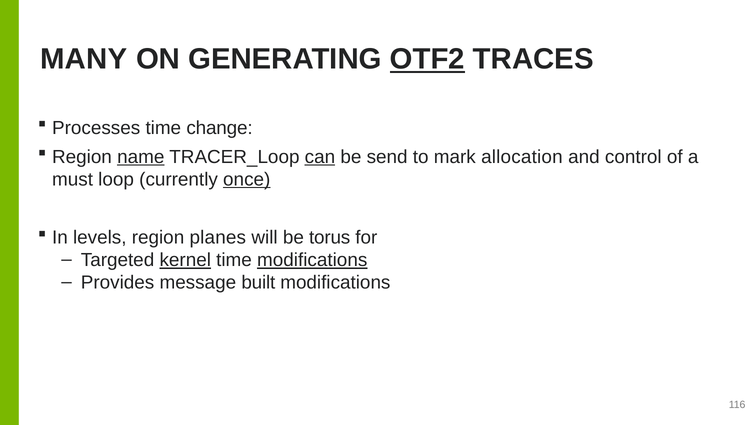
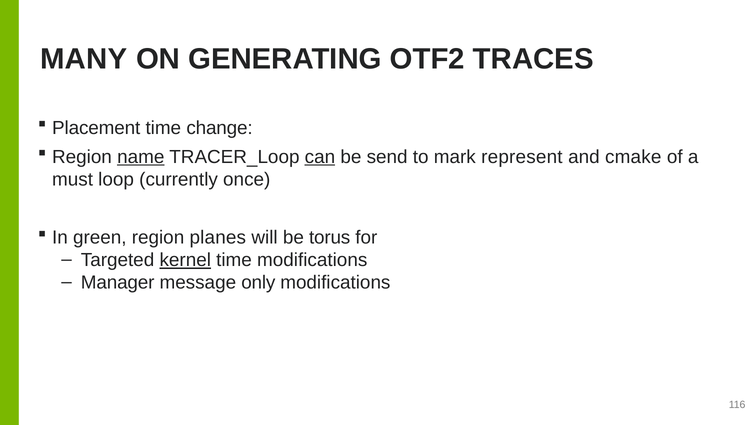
OTF2 underline: present -> none
Processes: Processes -> Placement
allocation: allocation -> represent
control: control -> cmake
once underline: present -> none
levels: levels -> green
modifications at (312, 260) underline: present -> none
Provides: Provides -> Manager
built: built -> only
